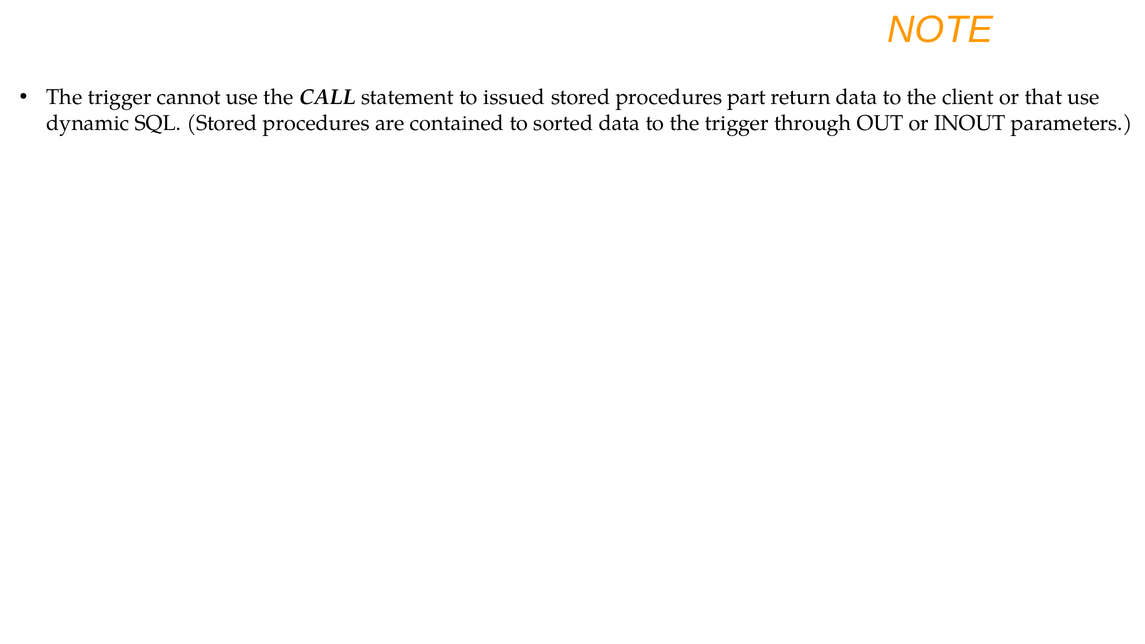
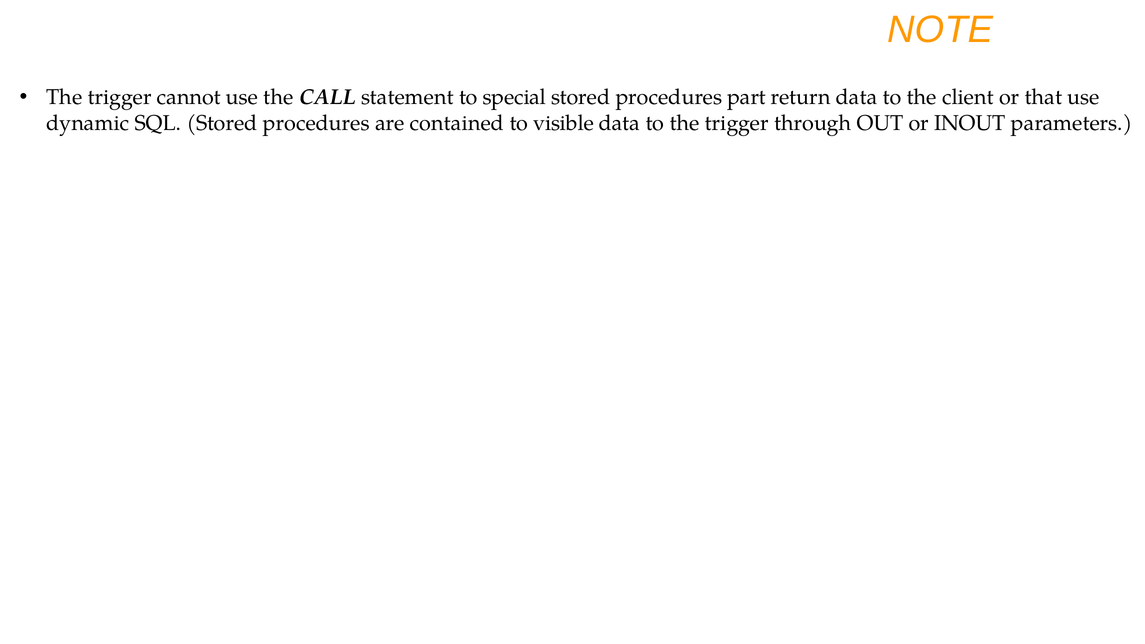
issued: issued -> special
sorted: sorted -> visible
